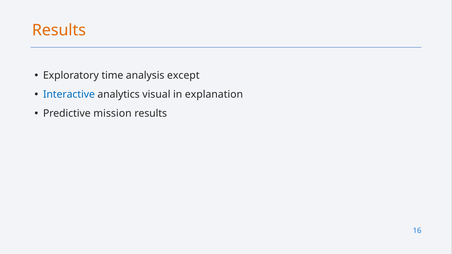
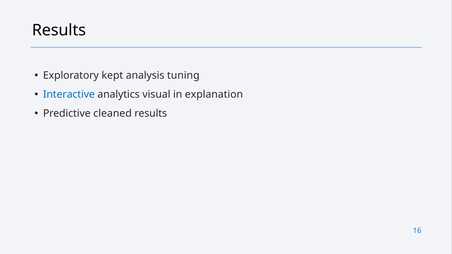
Results at (59, 30) colour: orange -> black
time: time -> kept
except: except -> tuning
mission: mission -> cleaned
